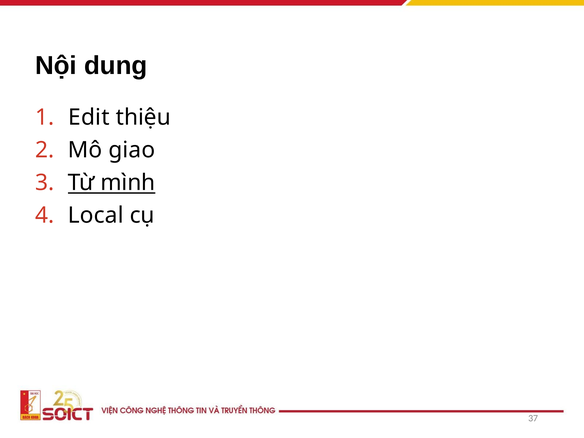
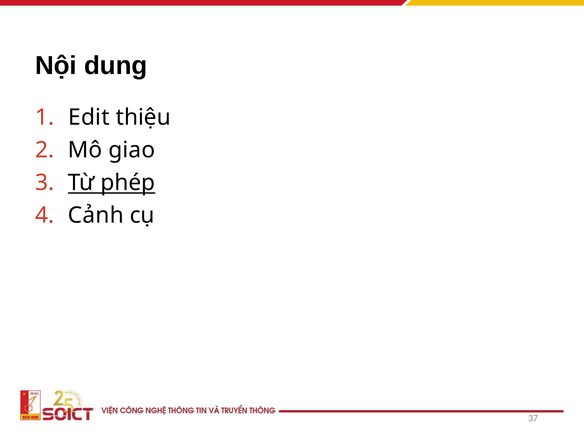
mình: mình -> phép
Local: Local -> Cảnh
